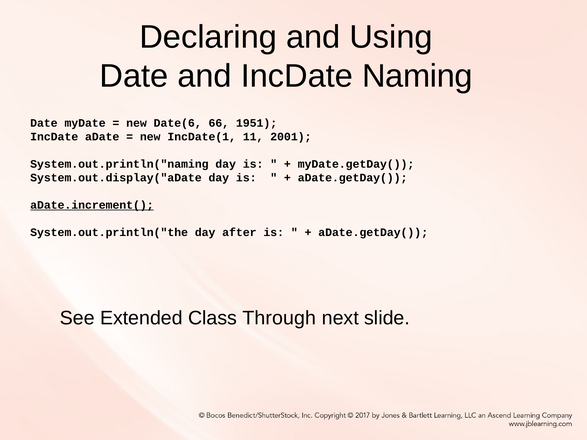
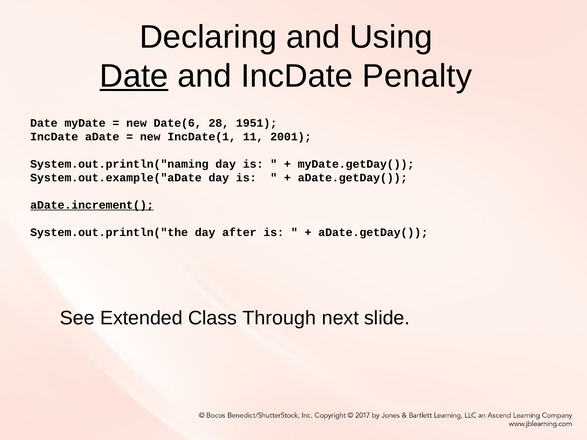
Date at (134, 76) underline: none -> present
Naming: Naming -> Penalty
66: 66 -> 28
System.out.display("aDate: System.out.display("aDate -> System.out.example("aDate
